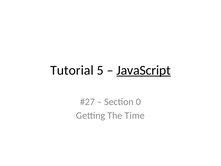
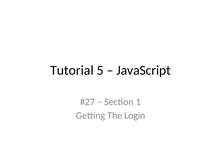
JavaScript underline: present -> none
0: 0 -> 1
Time: Time -> Login
